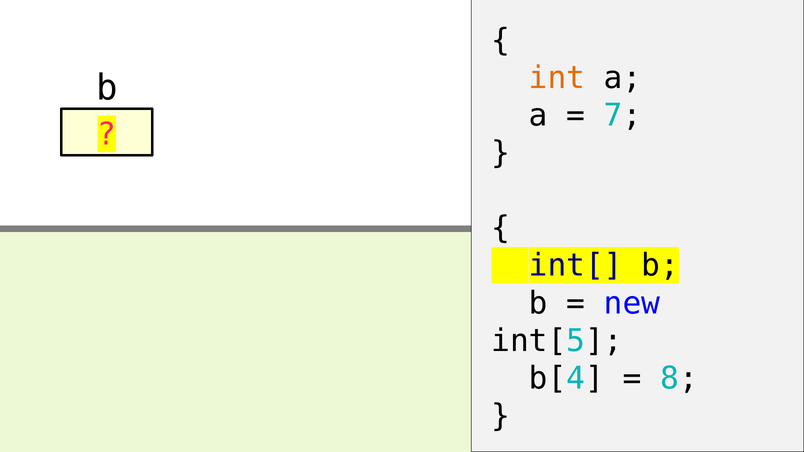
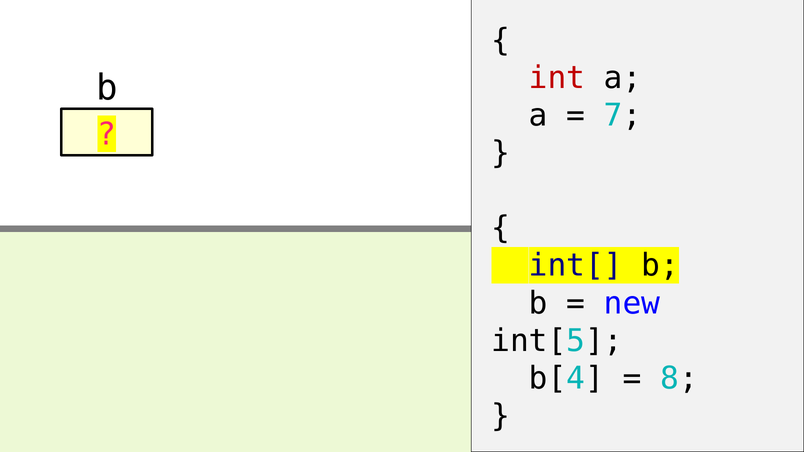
int colour: orange -> red
